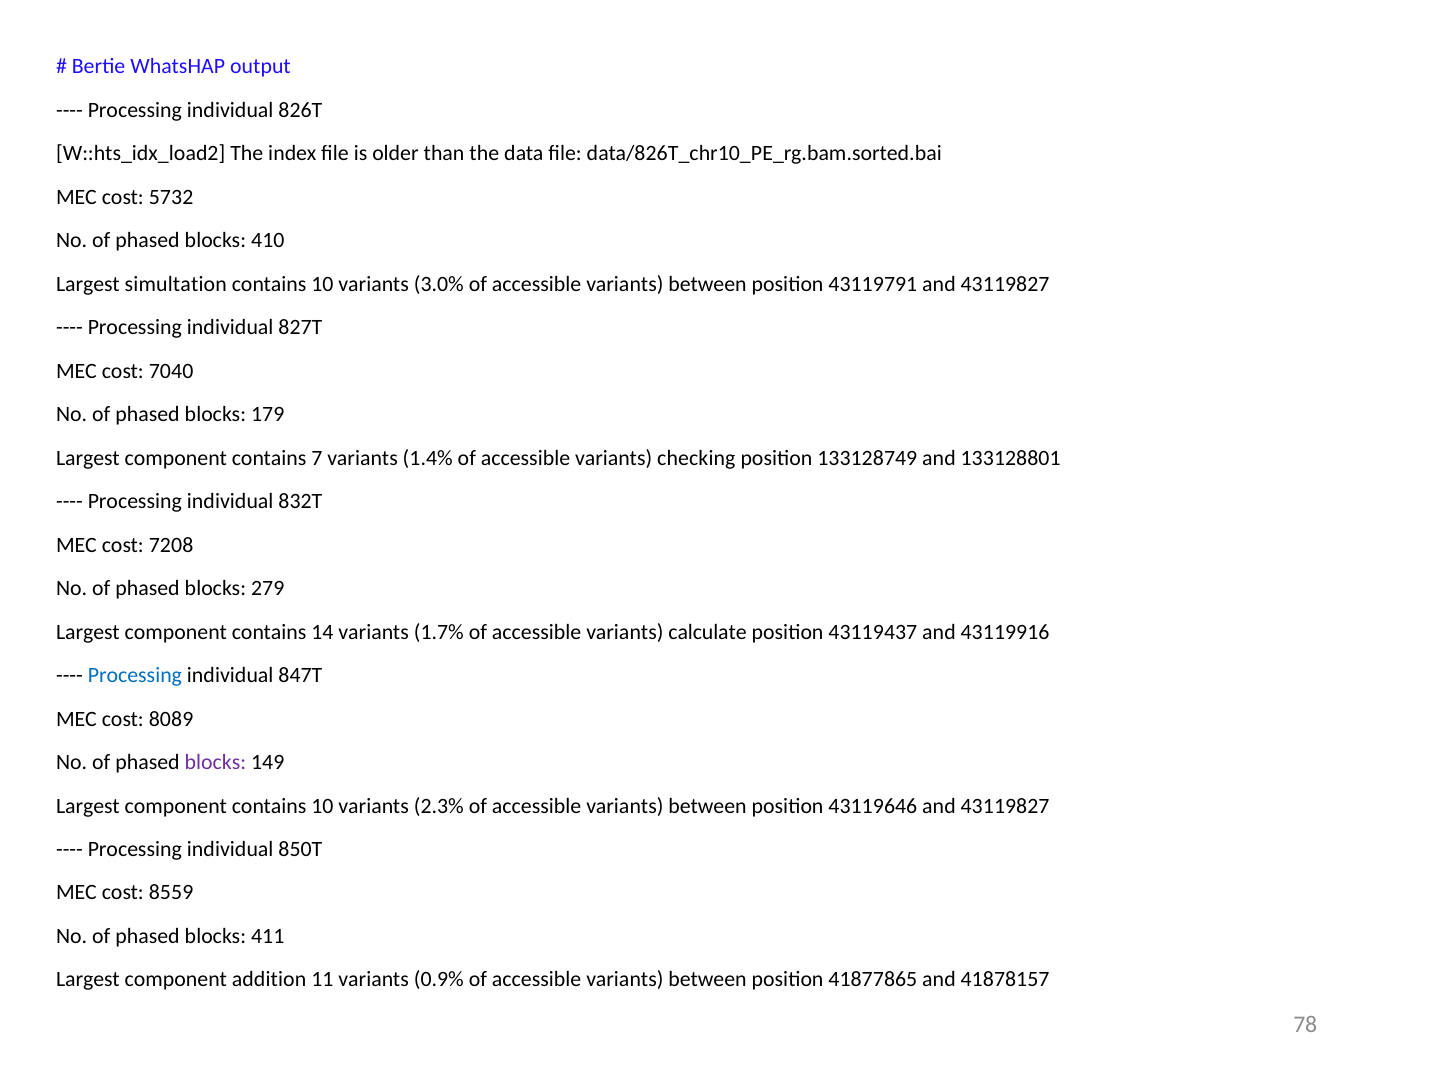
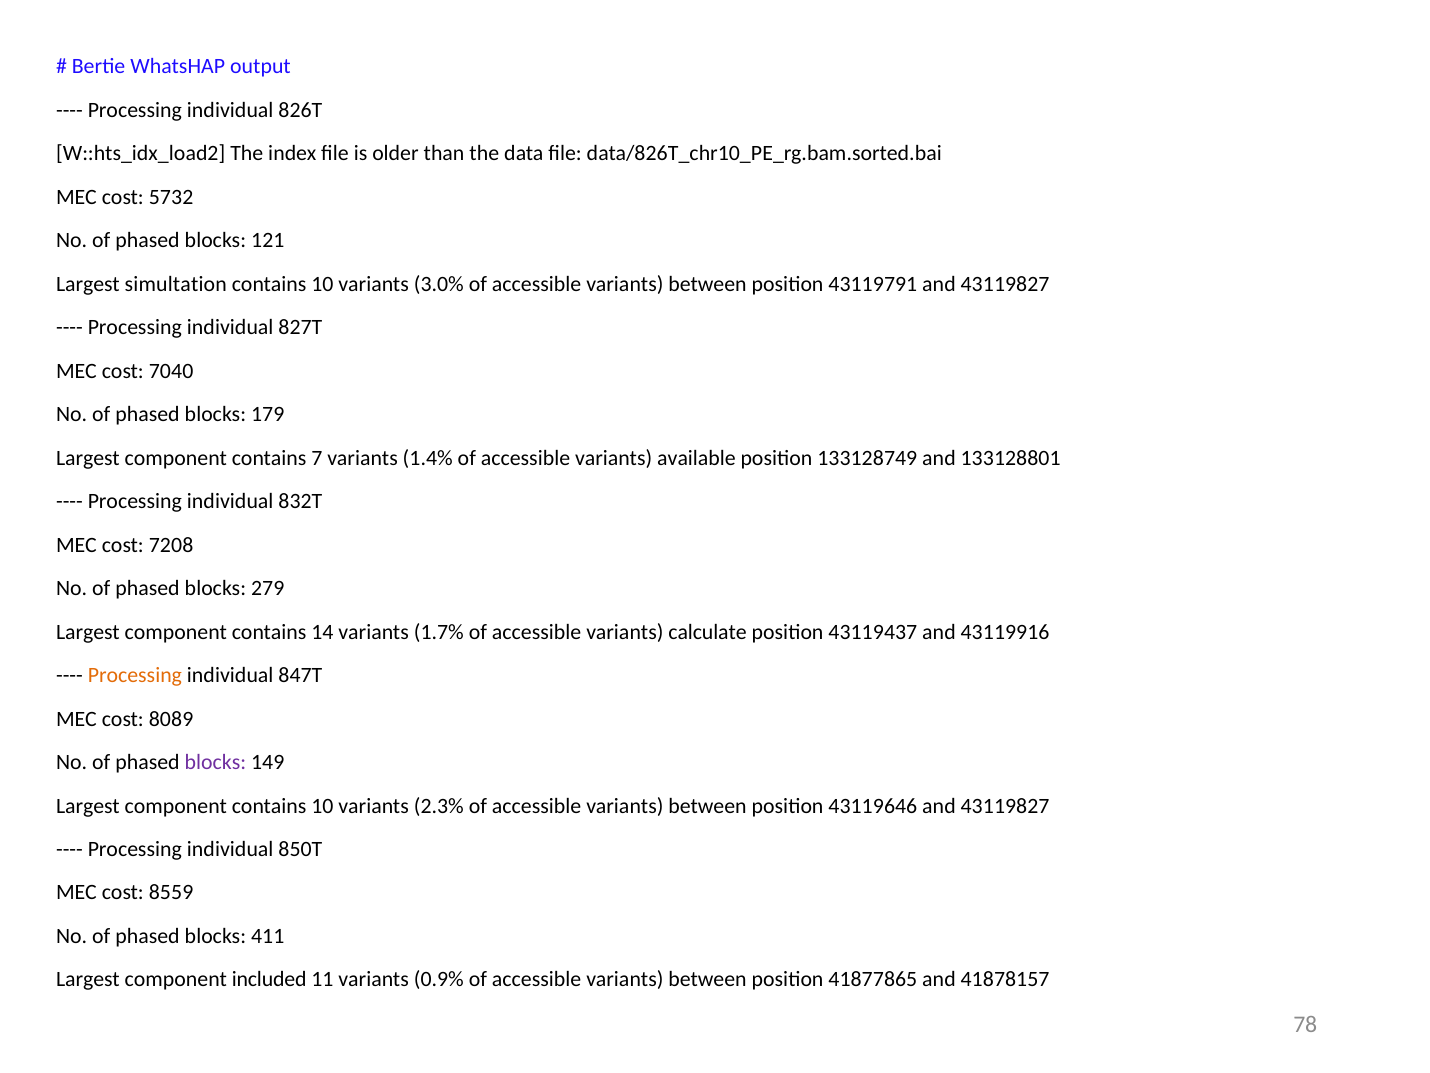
410: 410 -> 121
checking: checking -> available
Processing at (135, 675) colour: blue -> orange
addition: addition -> included
